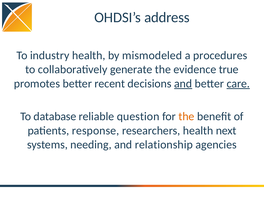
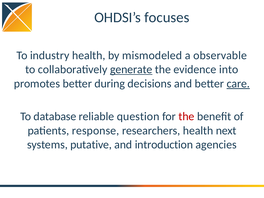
address: address -> focuses
procedures: procedures -> observable
generate underline: none -> present
true: true -> into
recent: recent -> during
and at (183, 84) underline: present -> none
the at (186, 116) colour: orange -> red
needing: needing -> putative
relationship: relationship -> introduction
